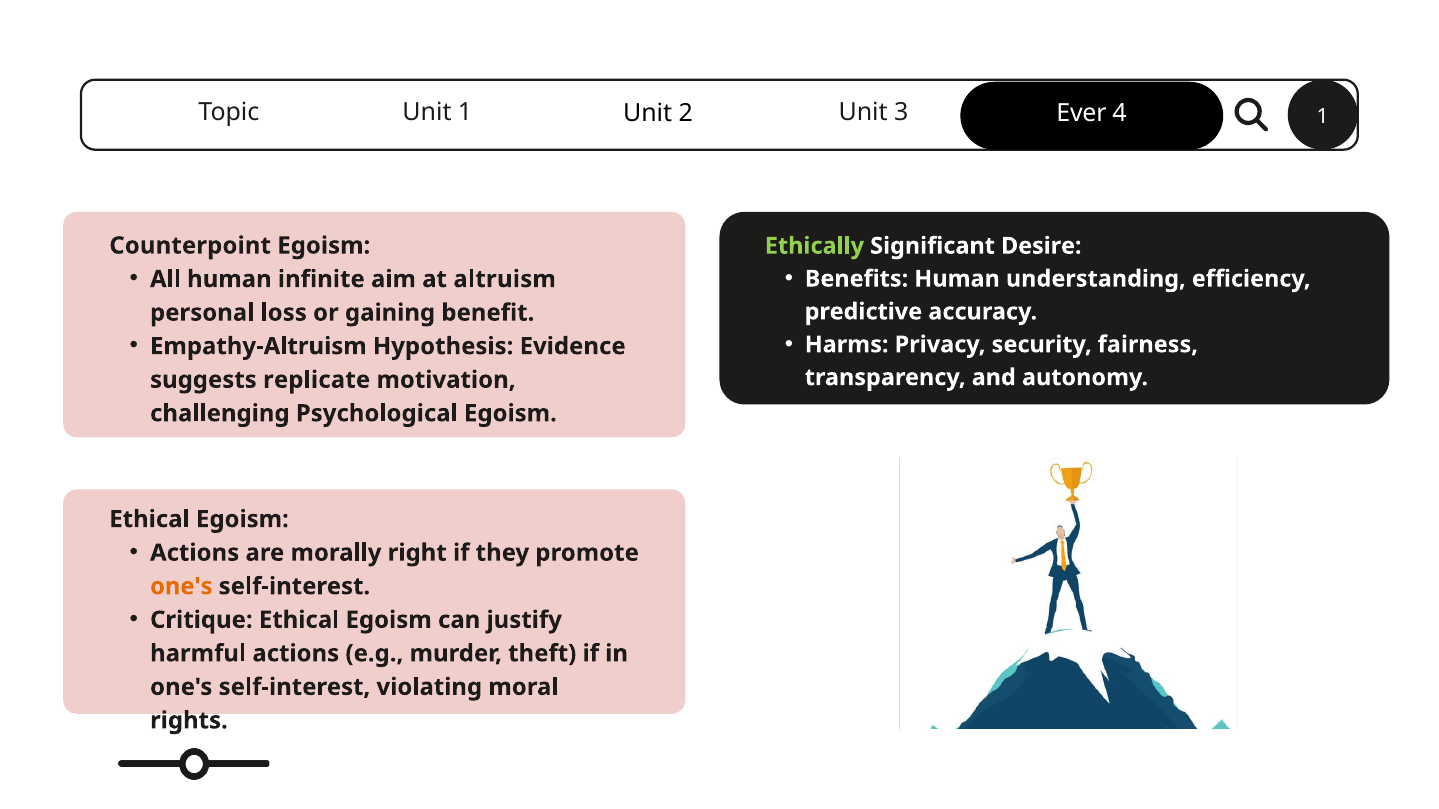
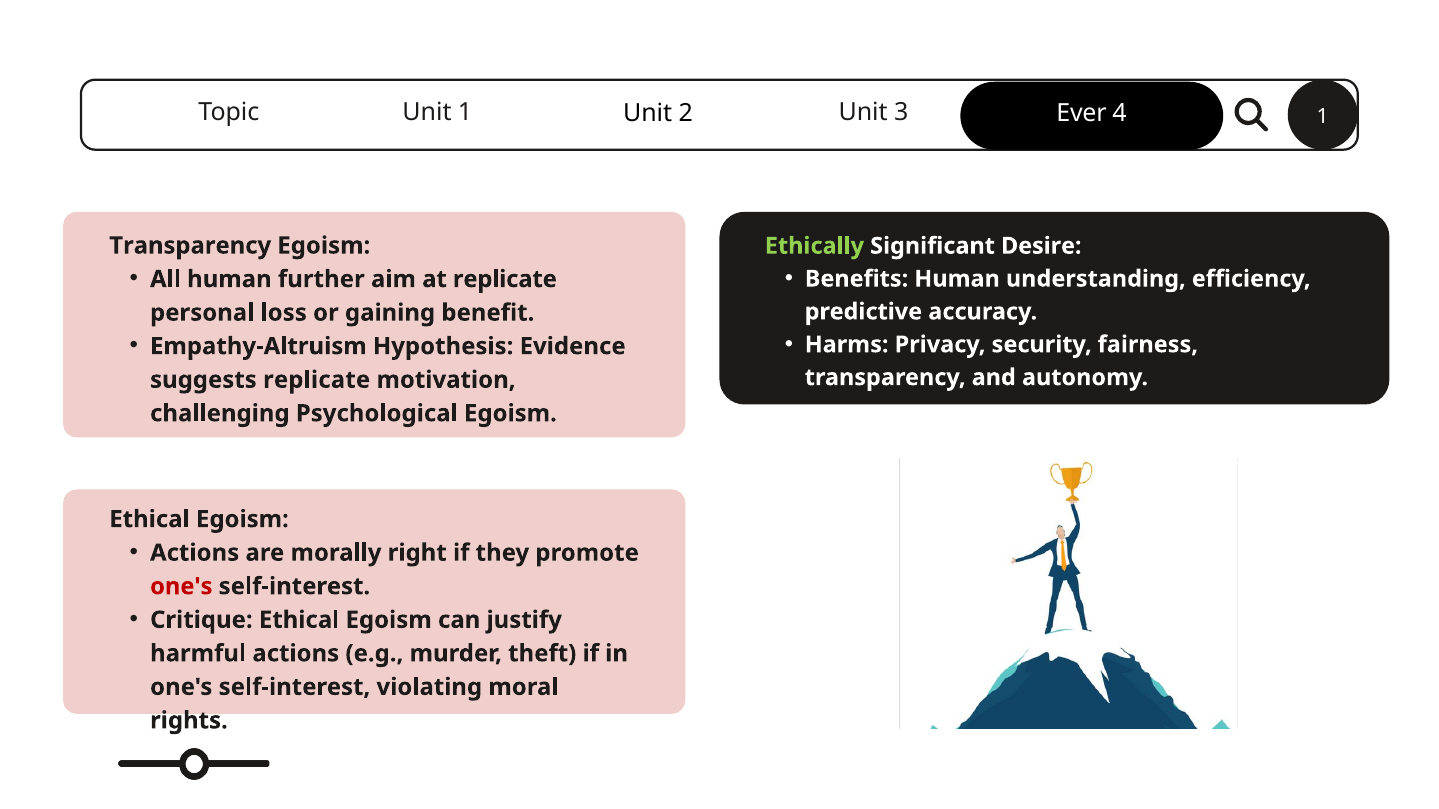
Counterpoint at (190, 246): Counterpoint -> Transparency
infinite: infinite -> further
at altruism: altruism -> replicate
one's at (181, 587) colour: orange -> red
